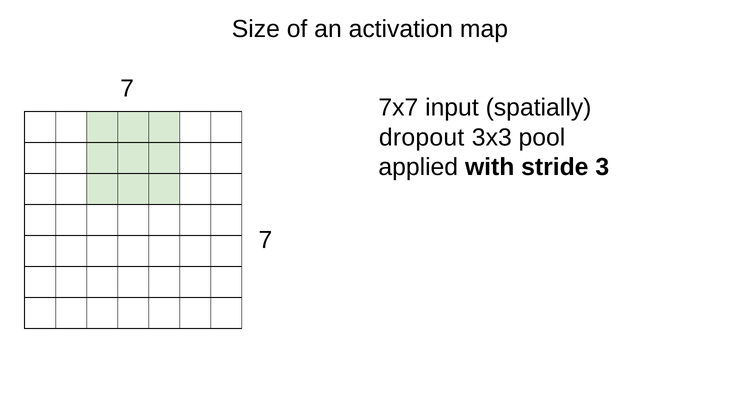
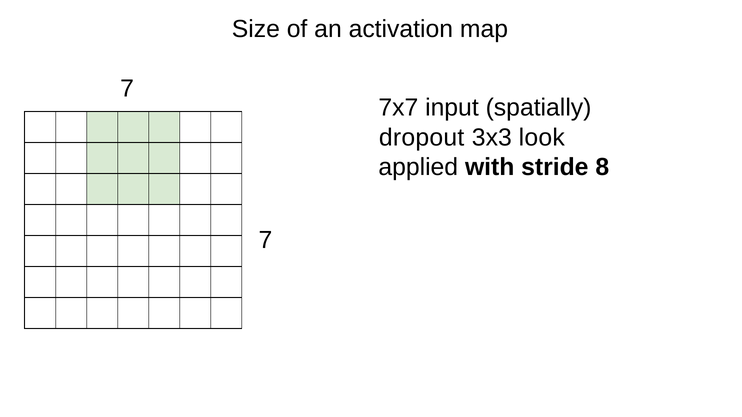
pool: pool -> look
3: 3 -> 8
